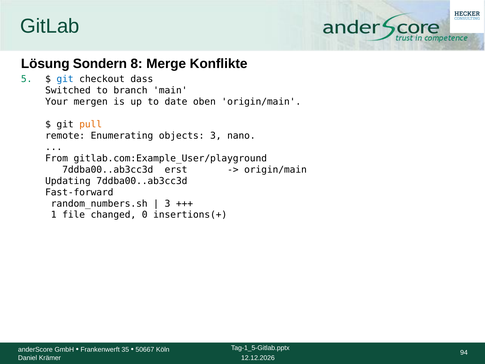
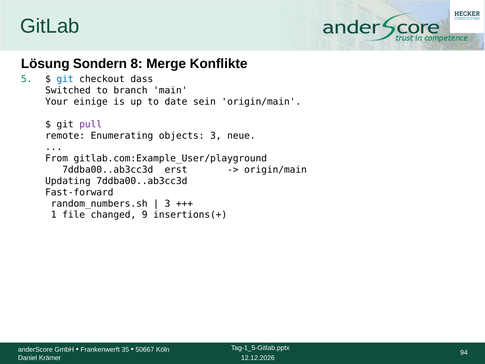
mergen: mergen -> einige
oben: oben -> sein
pull colour: orange -> purple
nano: nano -> neue
0: 0 -> 9
